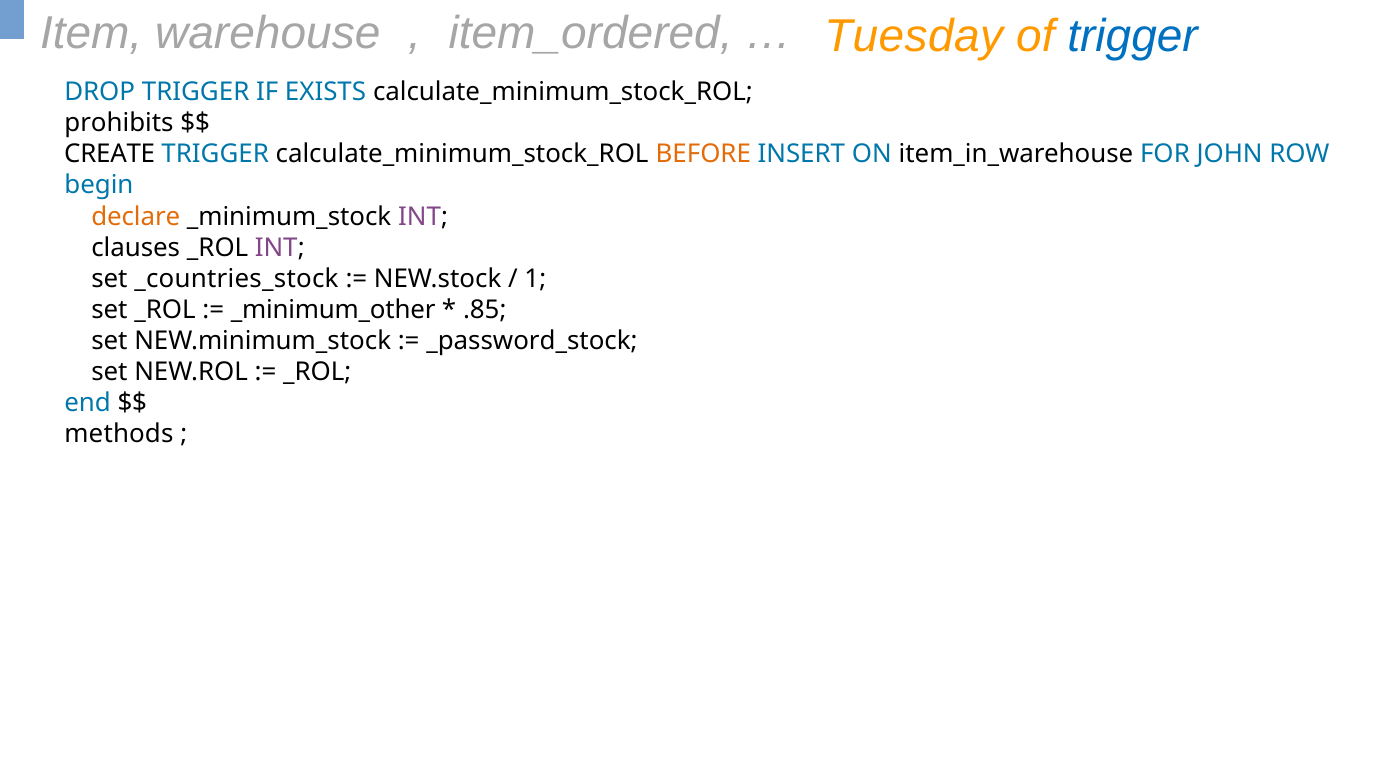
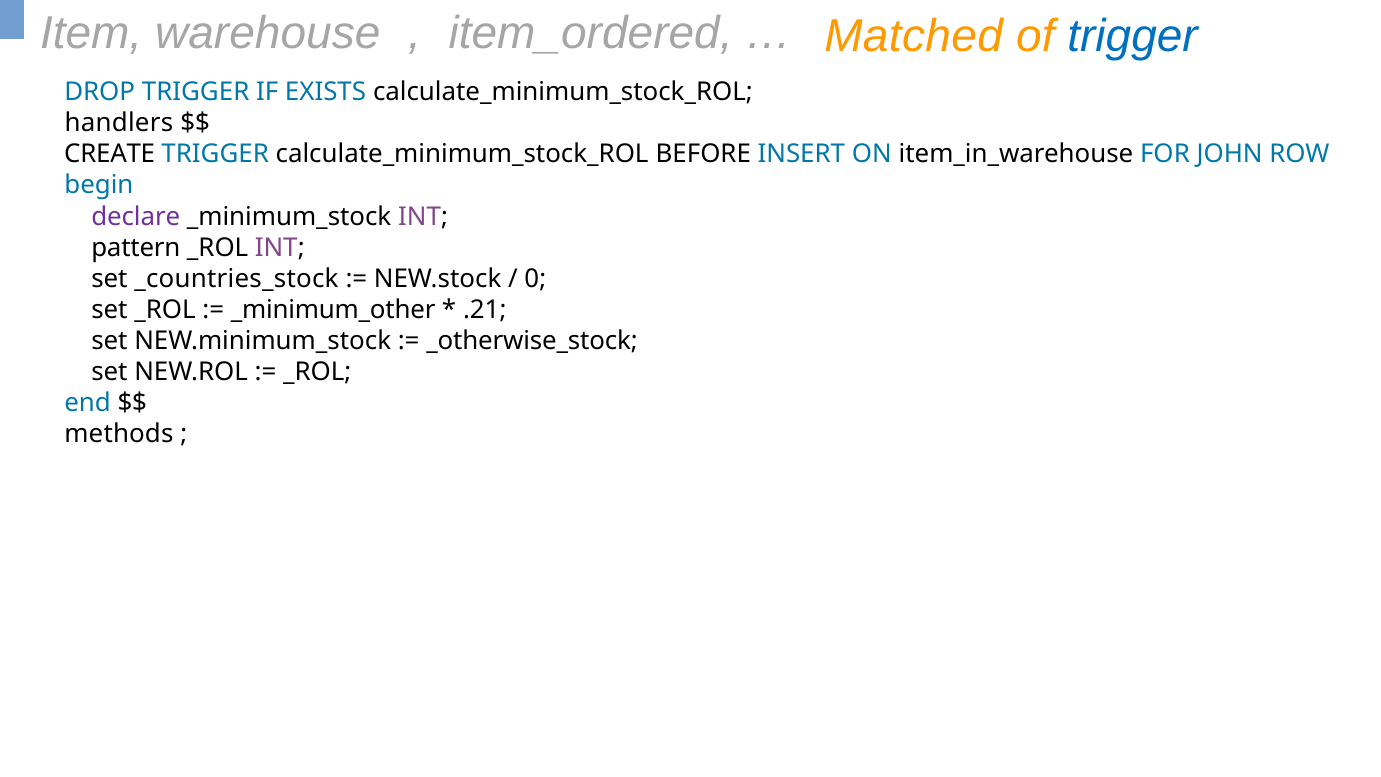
Tuesday: Tuesday -> Matched
prohibits: prohibits -> handlers
BEFORE colour: orange -> black
declare colour: orange -> purple
clauses: clauses -> pattern
1: 1 -> 0
.85: .85 -> .21
_password_stock: _password_stock -> _otherwise_stock
